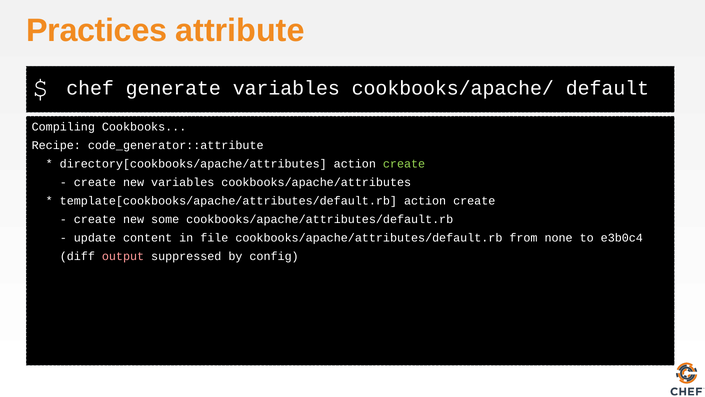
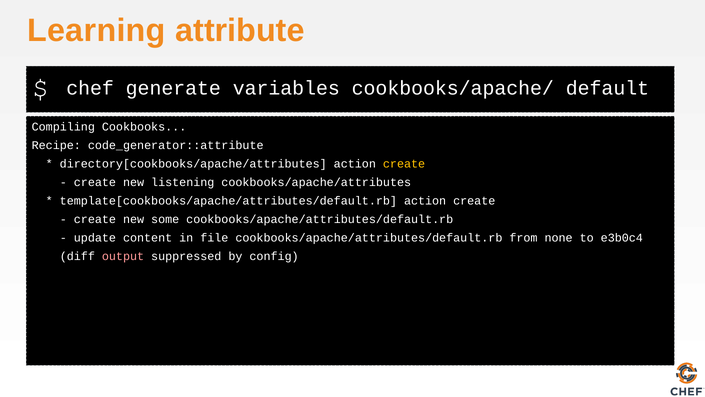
Practices: Practices -> Learning
create at (404, 164) colour: light green -> yellow
new variables: variables -> listening
